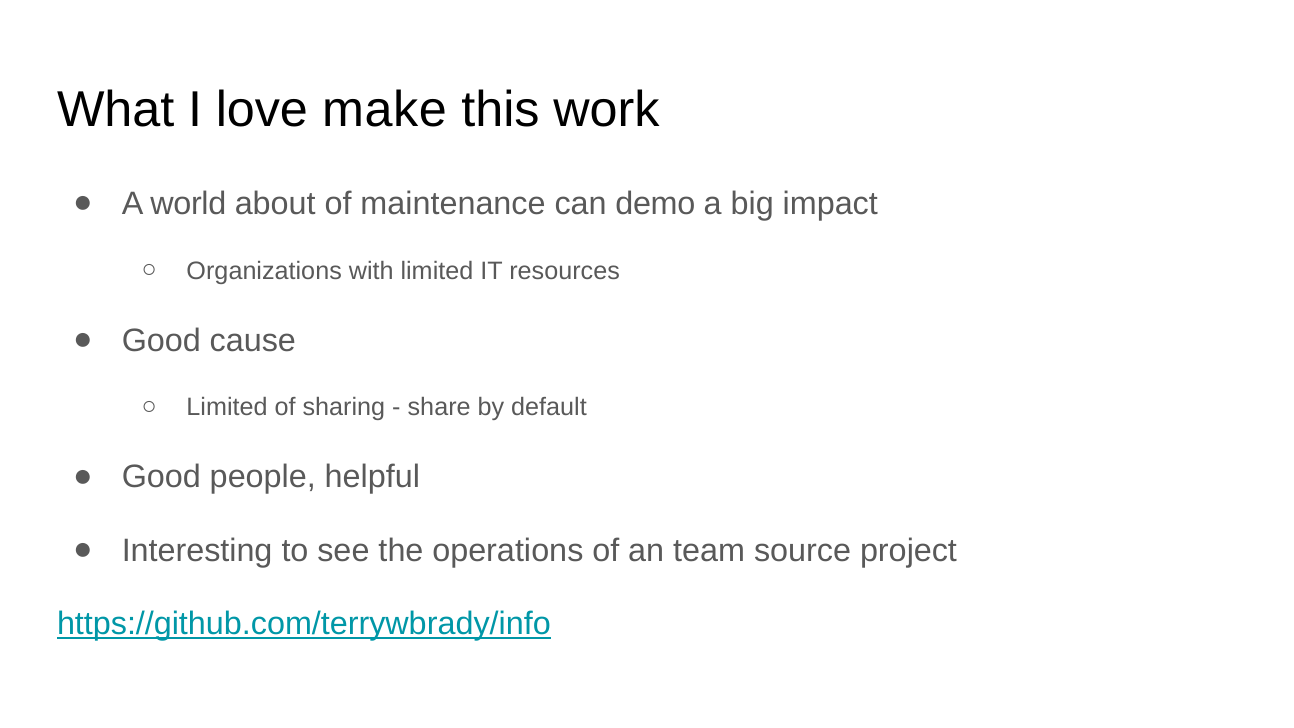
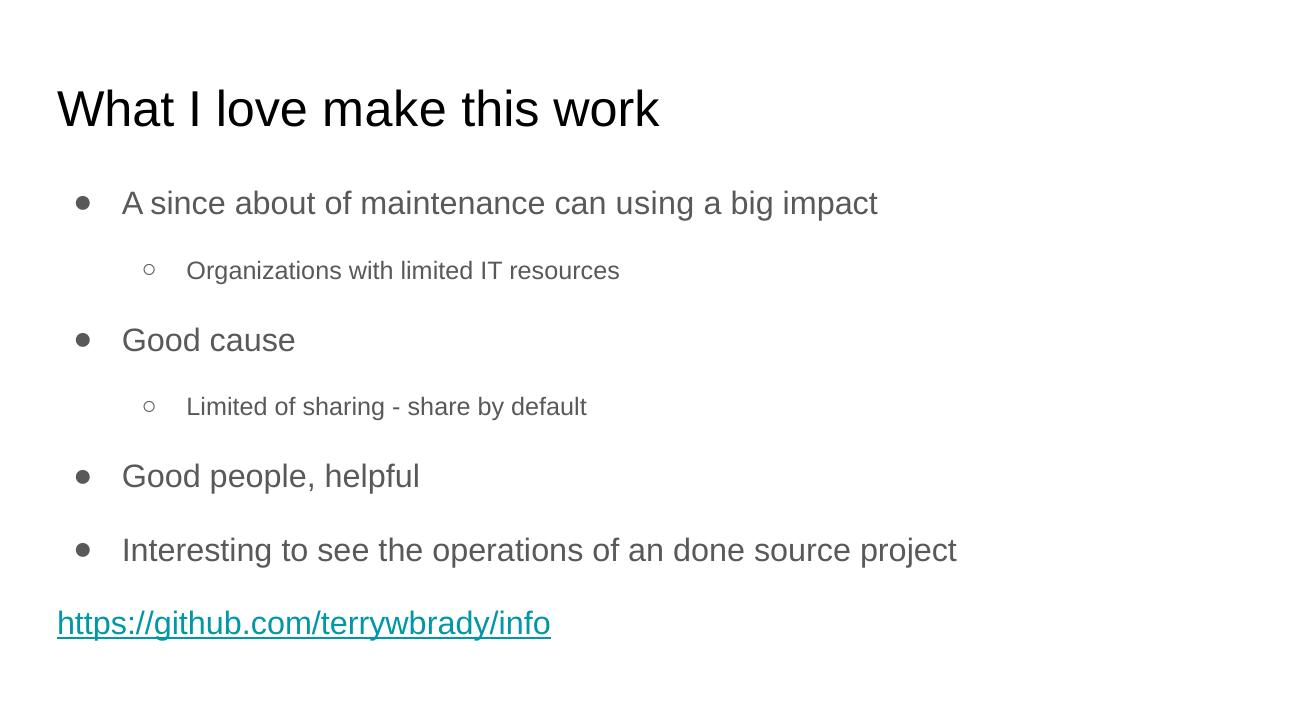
world: world -> since
demo: demo -> using
team: team -> done
